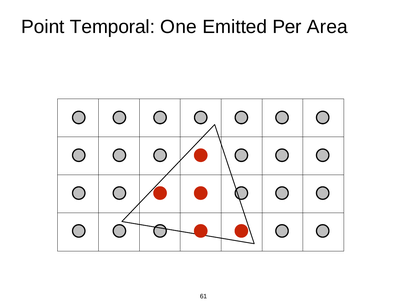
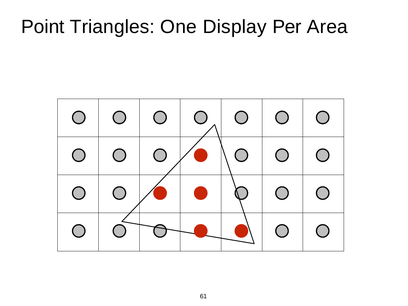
Temporal: Temporal -> Triangles
Emitted: Emitted -> Display
